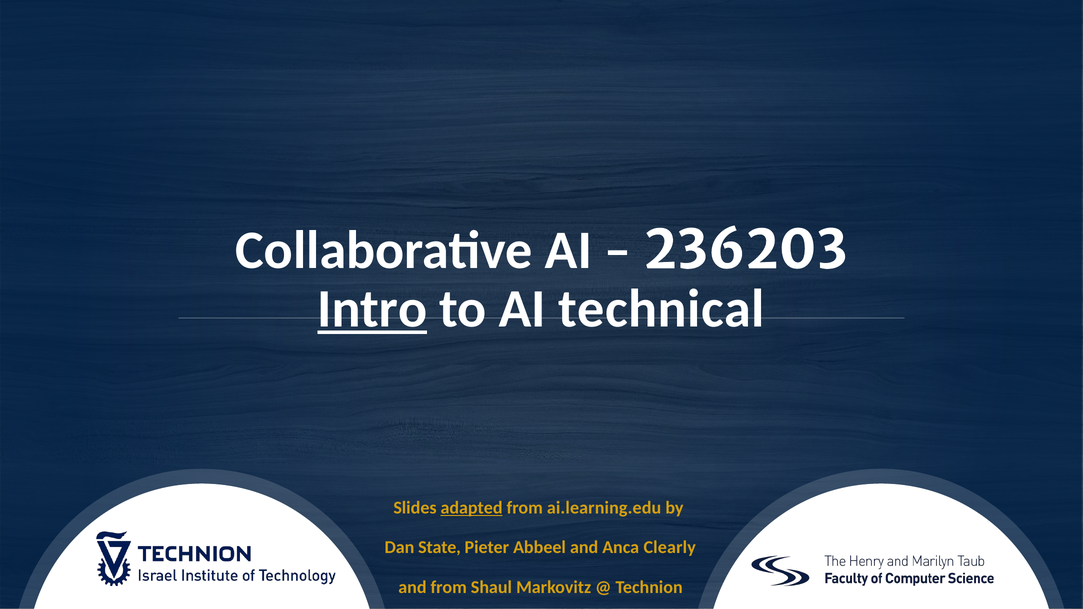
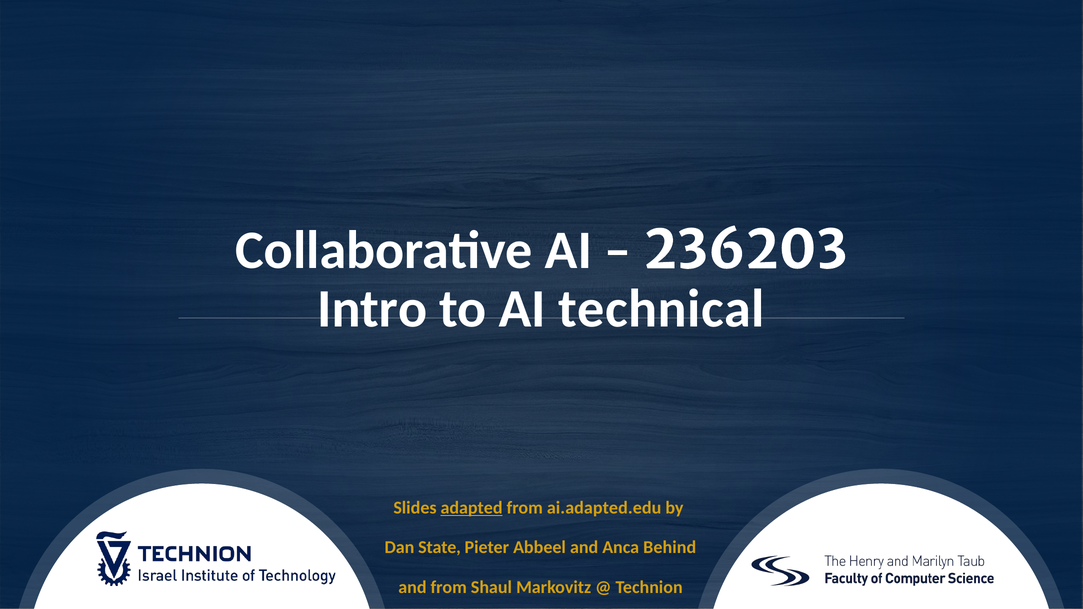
Intro underline: present -> none
ai.learning.edu: ai.learning.edu -> ai.adapted.edu
Clearly: Clearly -> Behind
